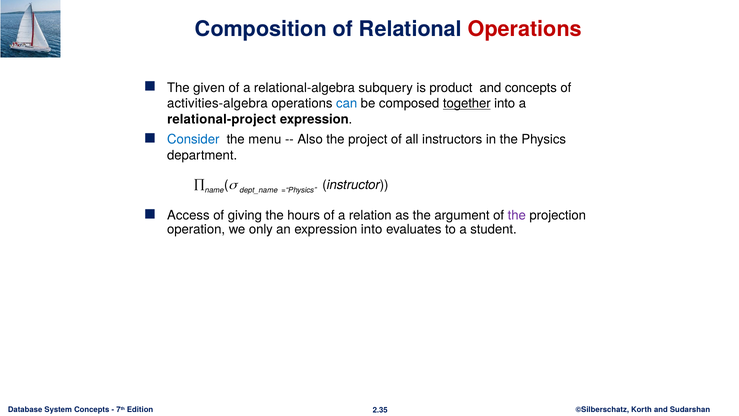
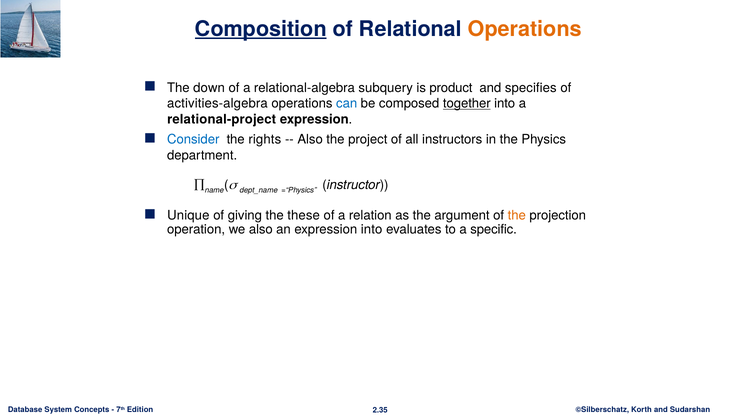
Composition underline: none -> present
Operations at (525, 29) colour: red -> orange
given: given -> down
and concepts: concepts -> specifies
menu: menu -> rights
Access: Access -> Unique
hours: hours -> these
the at (517, 215) colour: purple -> orange
we only: only -> also
student: student -> specific
